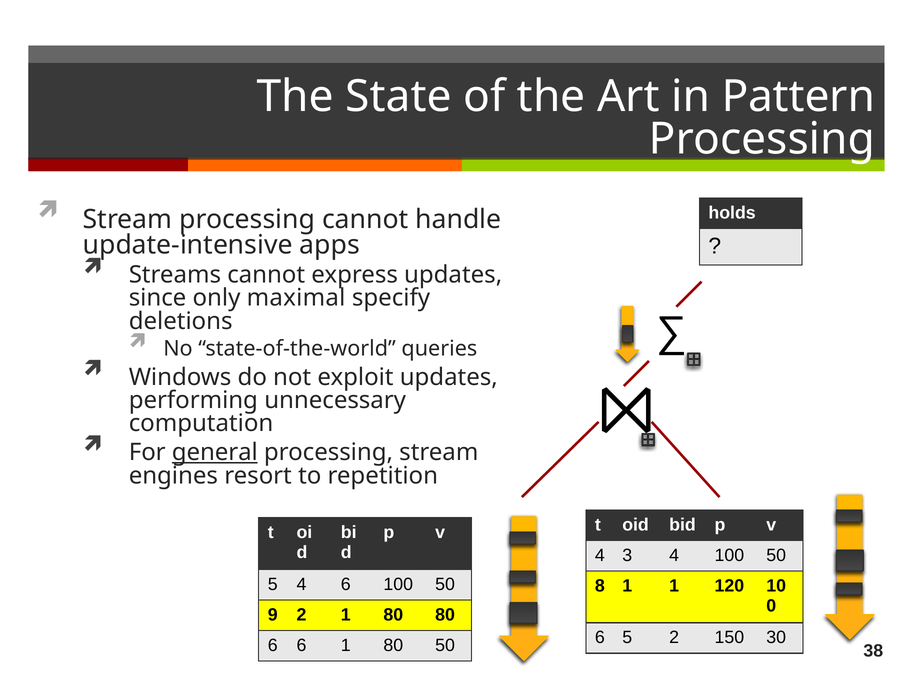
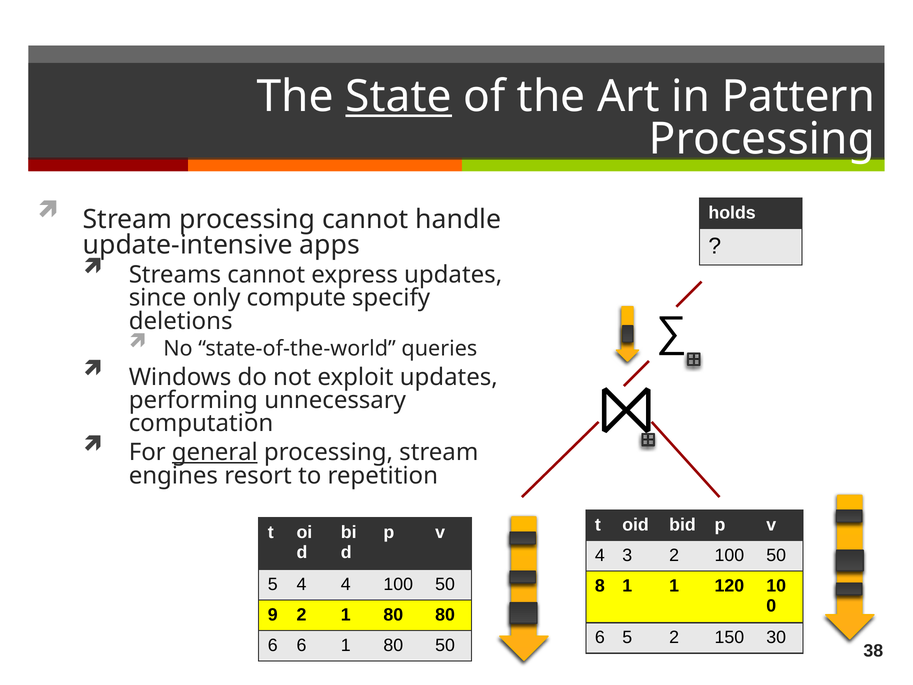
State underline: none -> present
maximal: maximal -> compute
3 4: 4 -> 2
4 6: 6 -> 4
